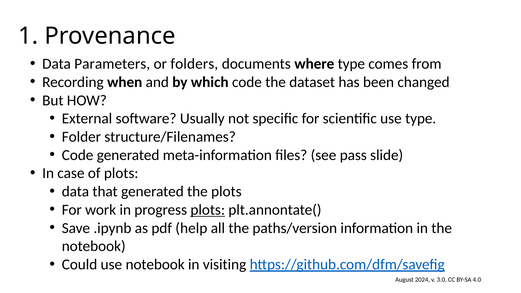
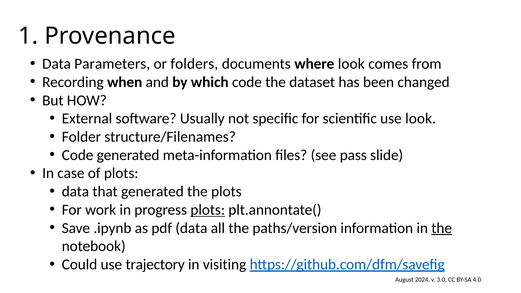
where type: type -> look
use type: type -> look
pdf help: help -> data
the at (442, 228) underline: none -> present
use notebook: notebook -> trajectory
